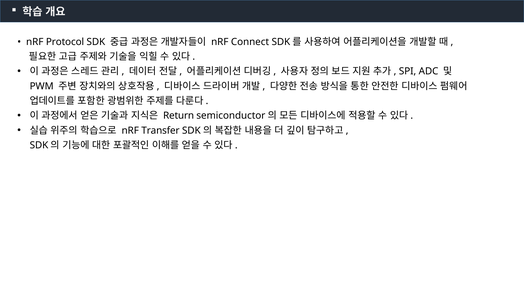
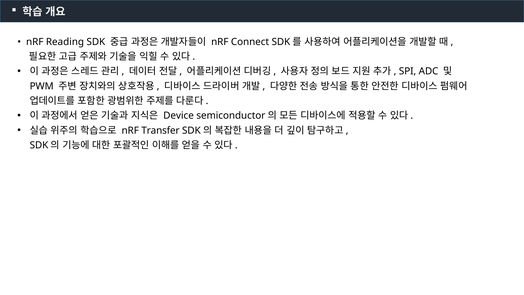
Protocol: Protocol -> Reading
Return: Return -> Device
